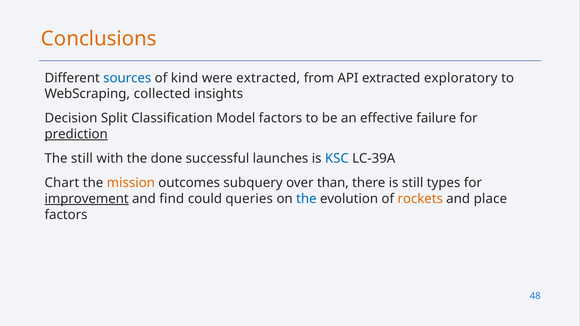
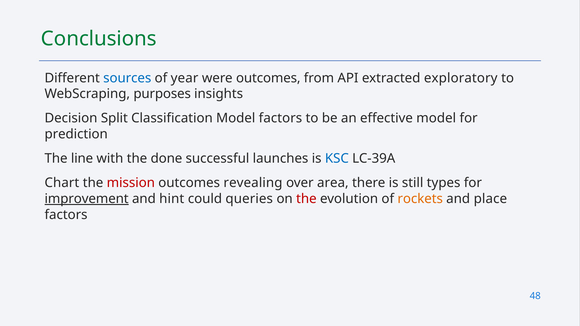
Conclusions colour: orange -> green
kind: kind -> year
were extracted: extracted -> outcomes
collected: collected -> purposes
effective failure: failure -> model
prediction underline: present -> none
The still: still -> line
mission colour: orange -> red
subquery: subquery -> revealing
than: than -> area
find: find -> hint
the at (306, 199) colour: blue -> red
